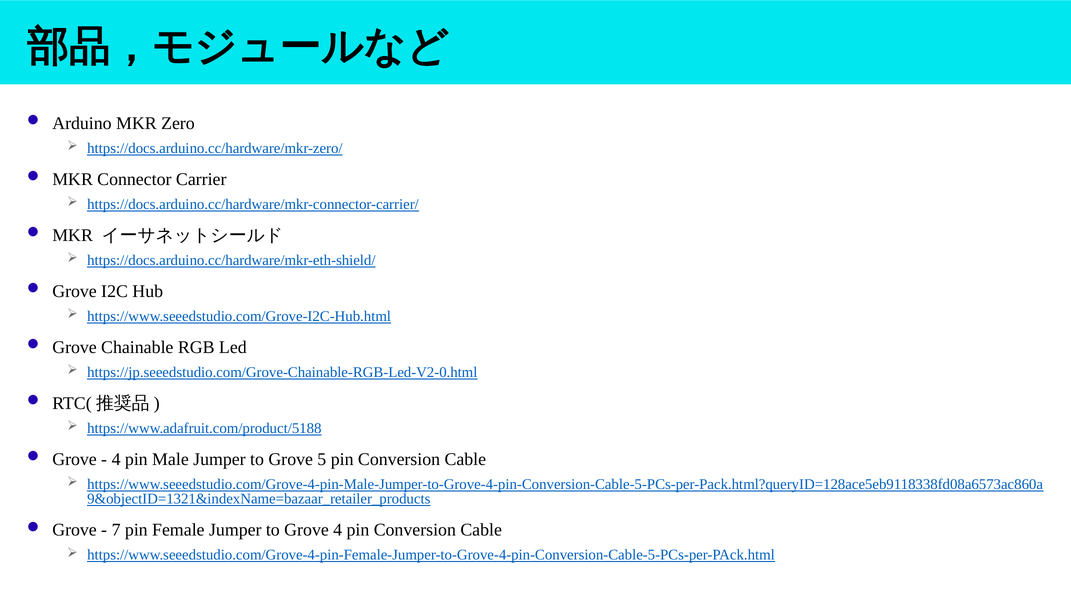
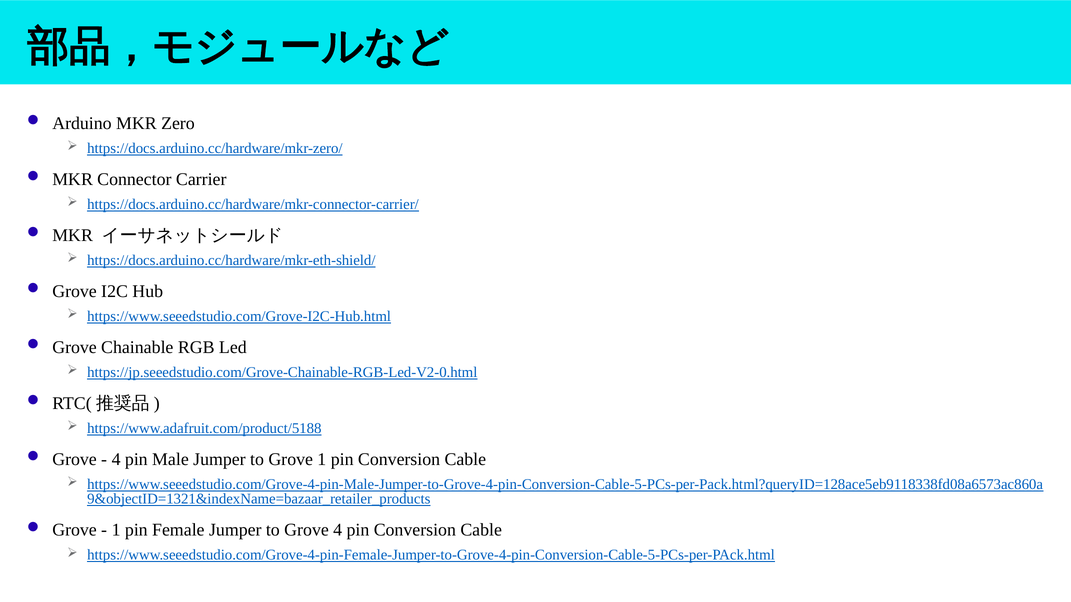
Grove 5: 5 -> 1
7 at (116, 530): 7 -> 1
